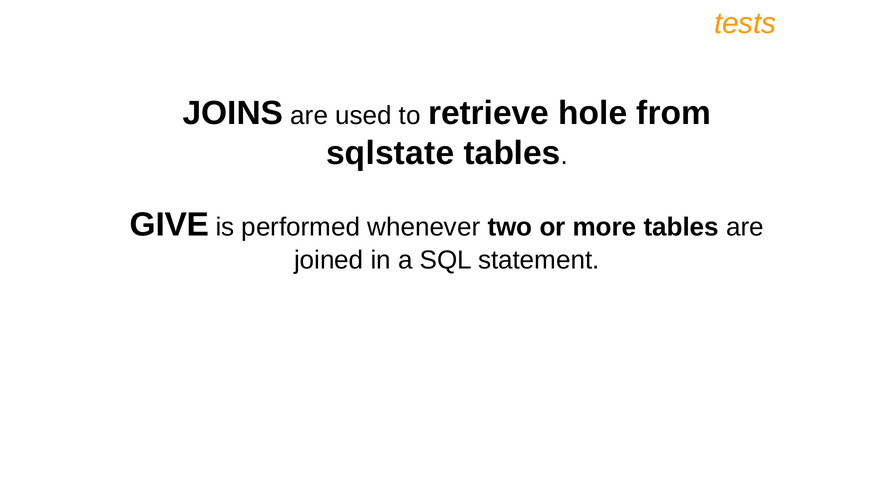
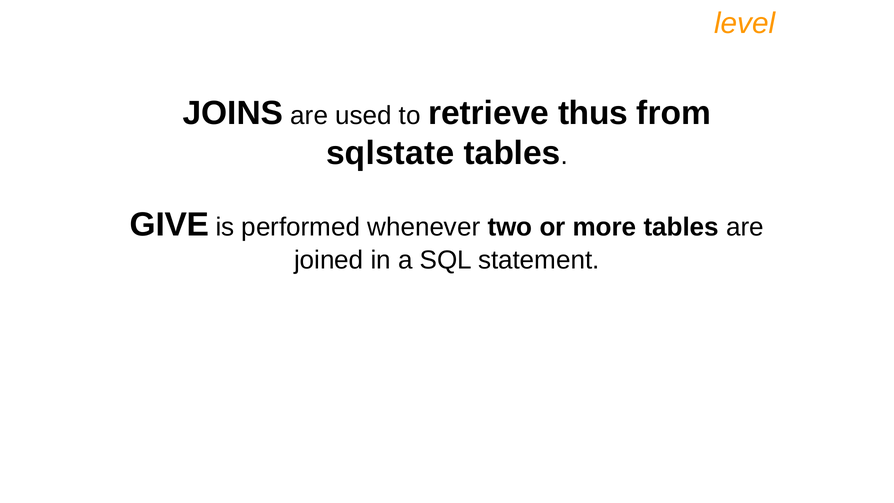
tests: tests -> level
hole: hole -> thus
